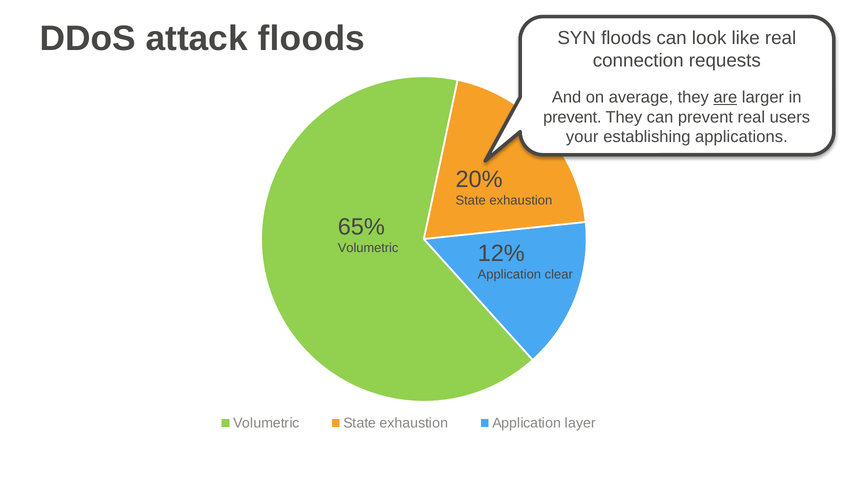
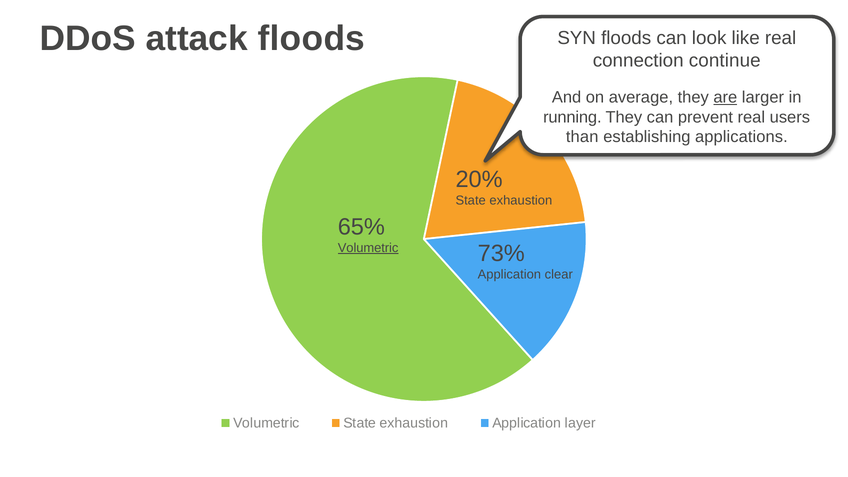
requests: requests -> continue
prevent at (572, 117): prevent -> running
your: your -> than
Volumetric at (368, 248) underline: none -> present
12%: 12% -> 73%
